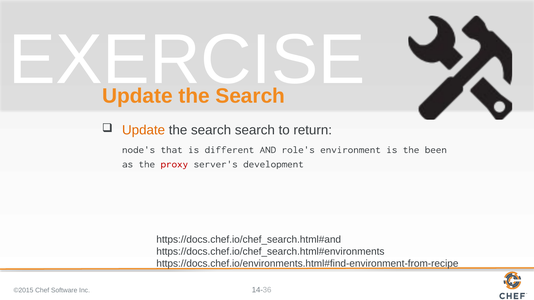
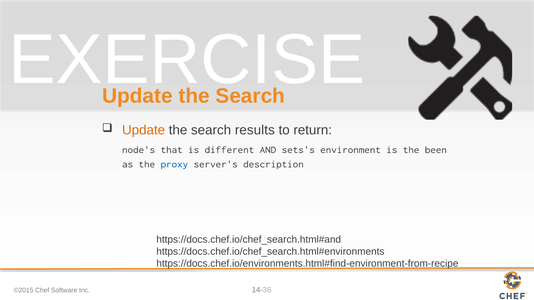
search search: search -> results
role's: role's -> sets's
proxy colour: red -> blue
development: development -> description
